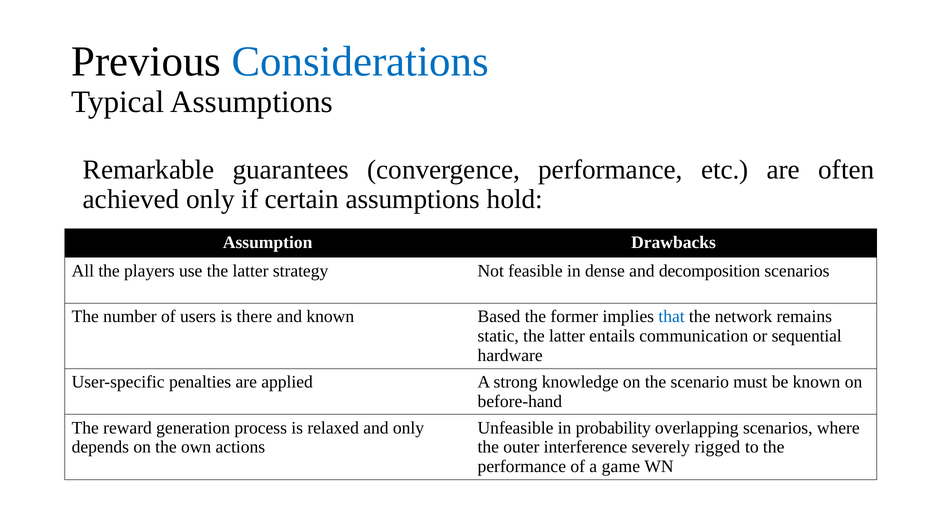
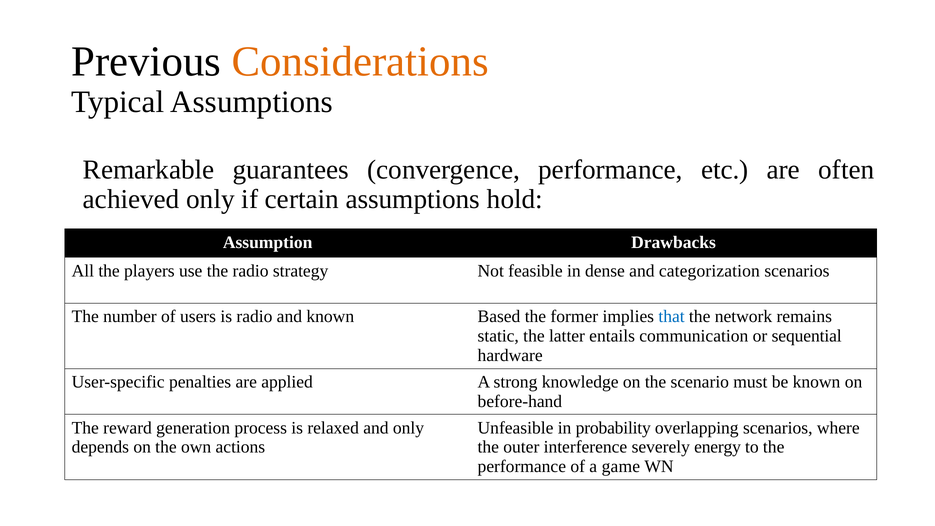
Considerations colour: blue -> orange
use the latter: latter -> radio
decomposition: decomposition -> categorization
is there: there -> radio
rigged: rigged -> energy
